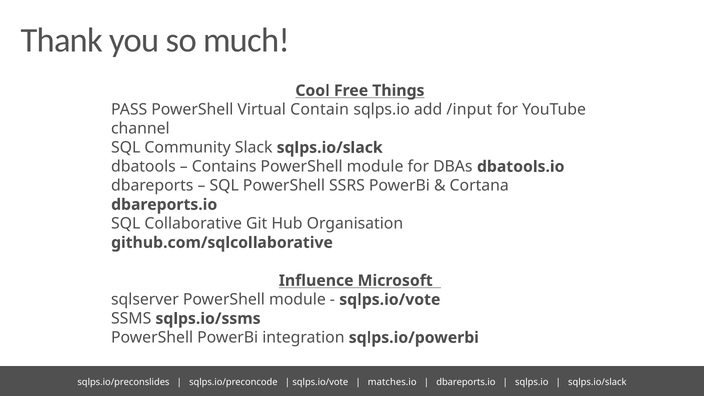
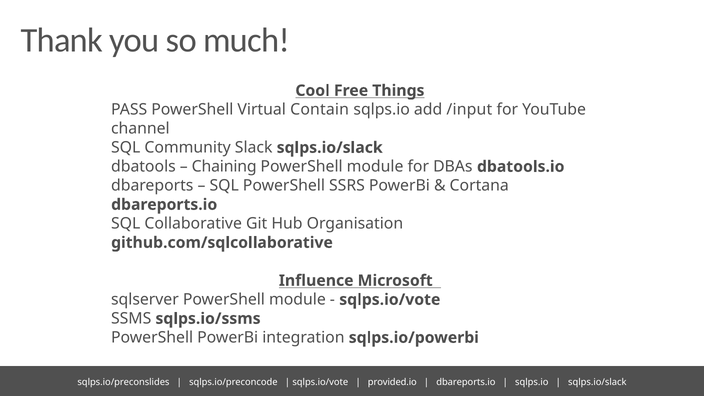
Contains: Contains -> Chaining
matches.io: matches.io -> provided.io
